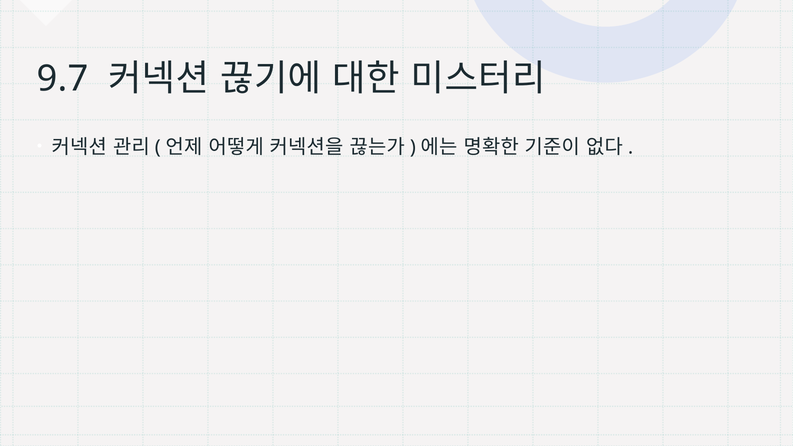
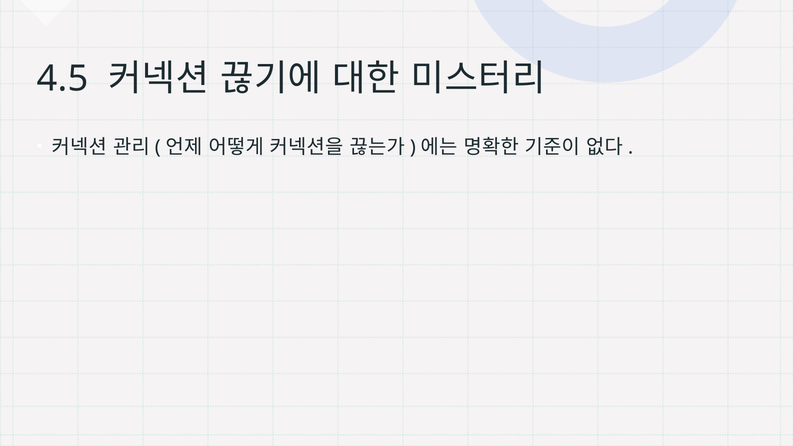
9.7: 9.7 -> 4.5
